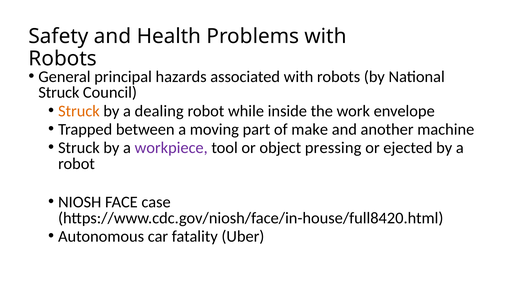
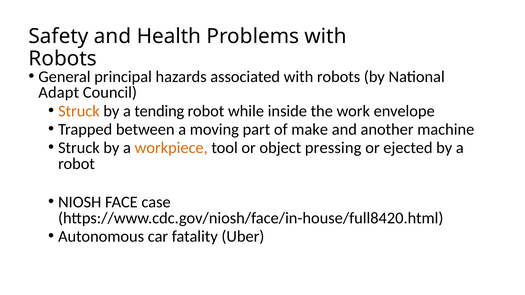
Struck at (59, 93): Struck -> Adapt
dealing: dealing -> tending
workpiece colour: purple -> orange
